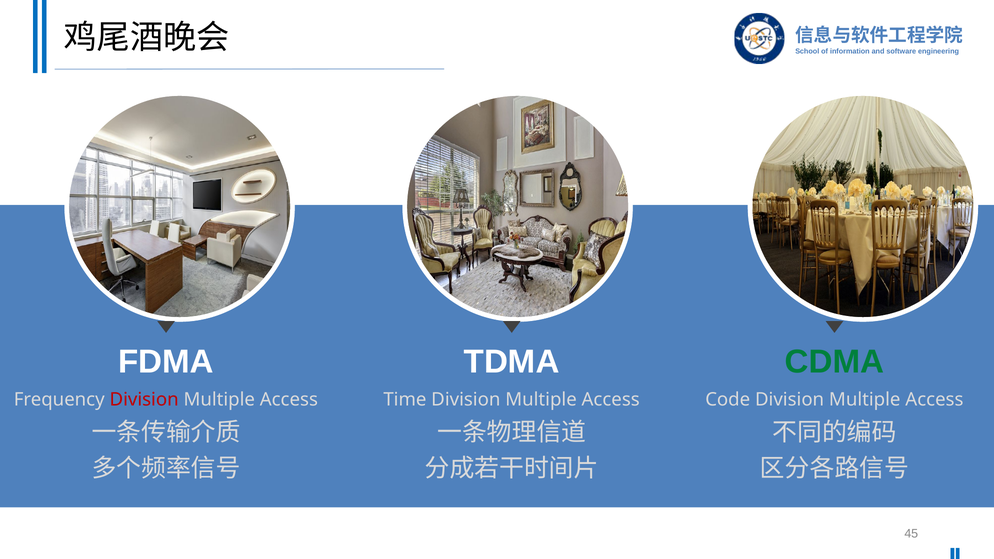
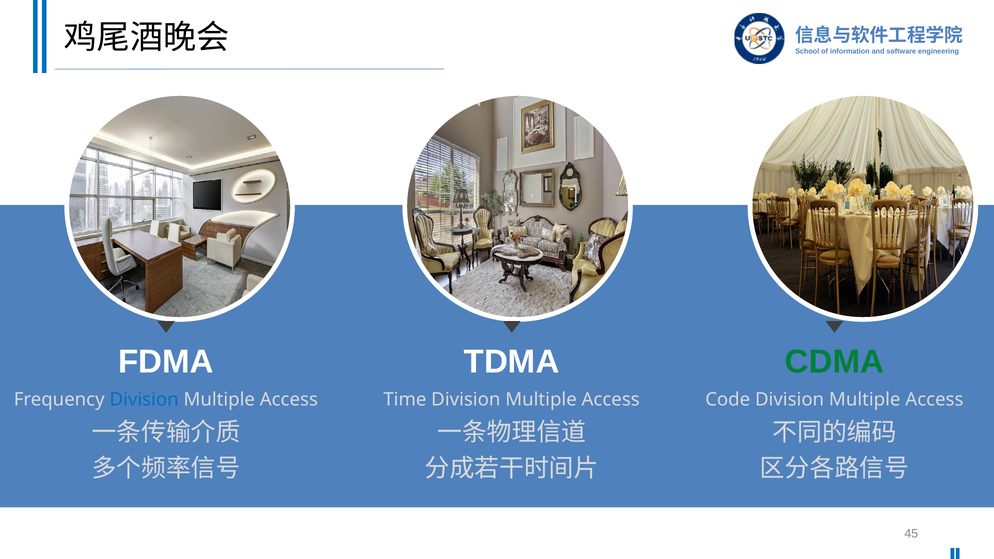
Division at (144, 400) colour: red -> blue
